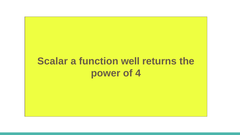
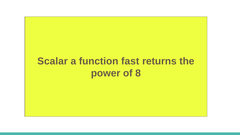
well: well -> fast
4: 4 -> 8
